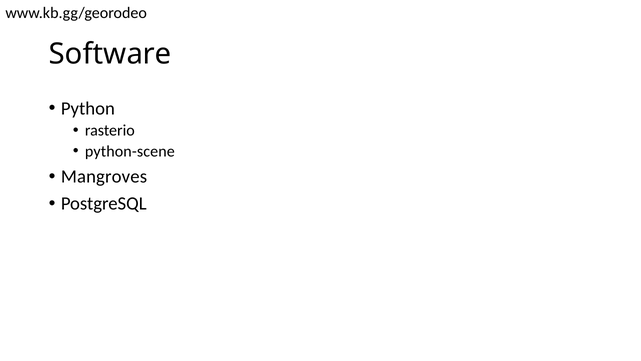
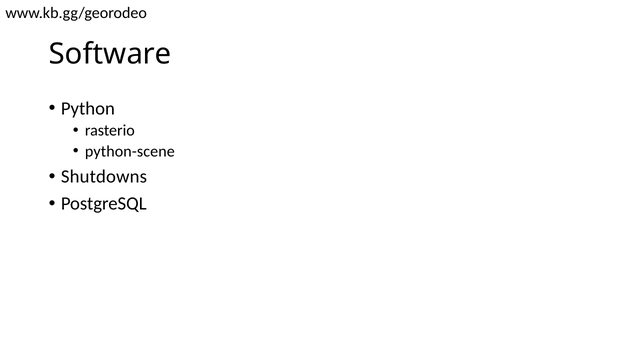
Mangroves: Mangroves -> Shutdowns
